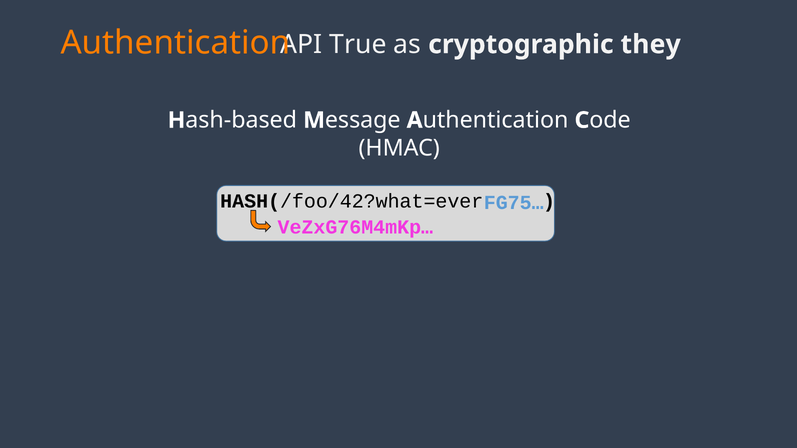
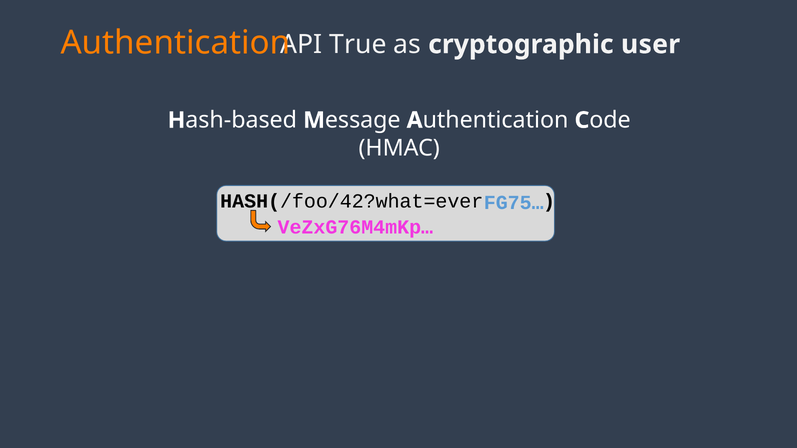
they: they -> user
